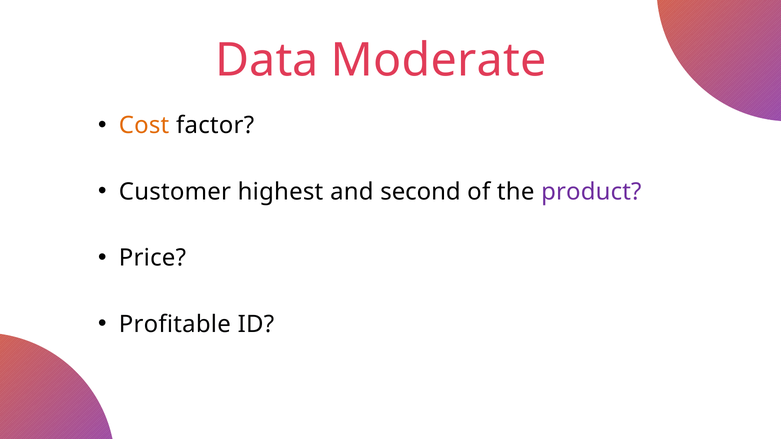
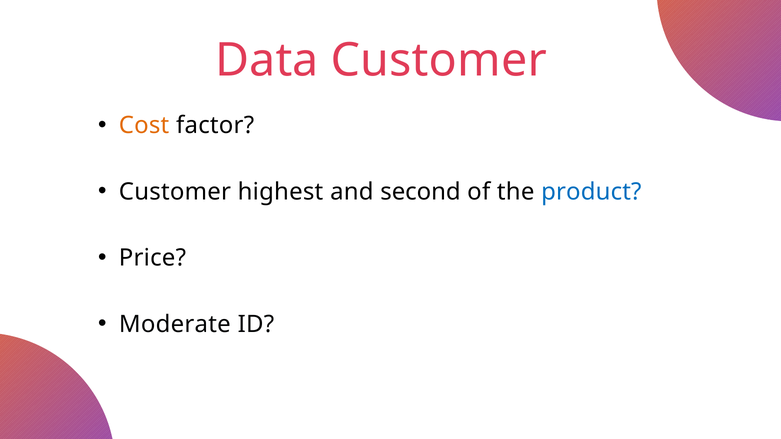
Data Moderate: Moderate -> Customer
product colour: purple -> blue
Profitable: Profitable -> Moderate
